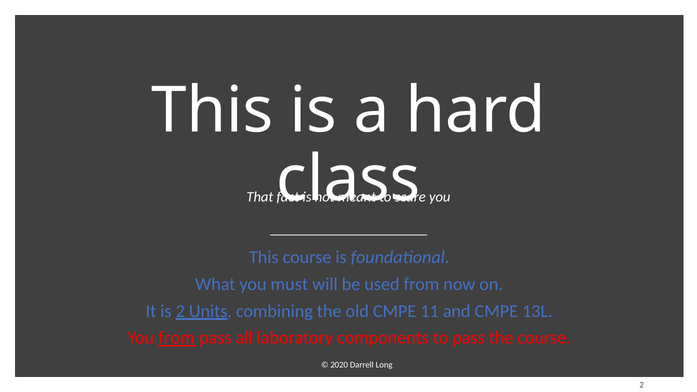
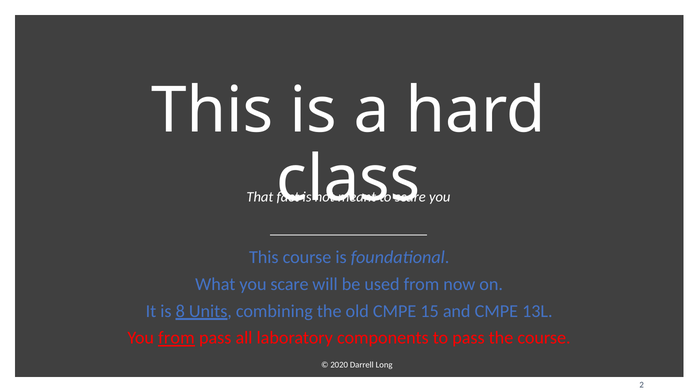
you must: must -> scare
is 2: 2 -> 8
11: 11 -> 15
